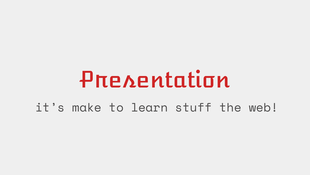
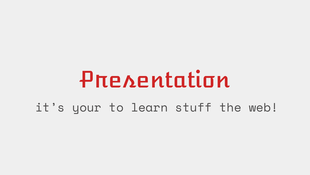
make: make -> your
